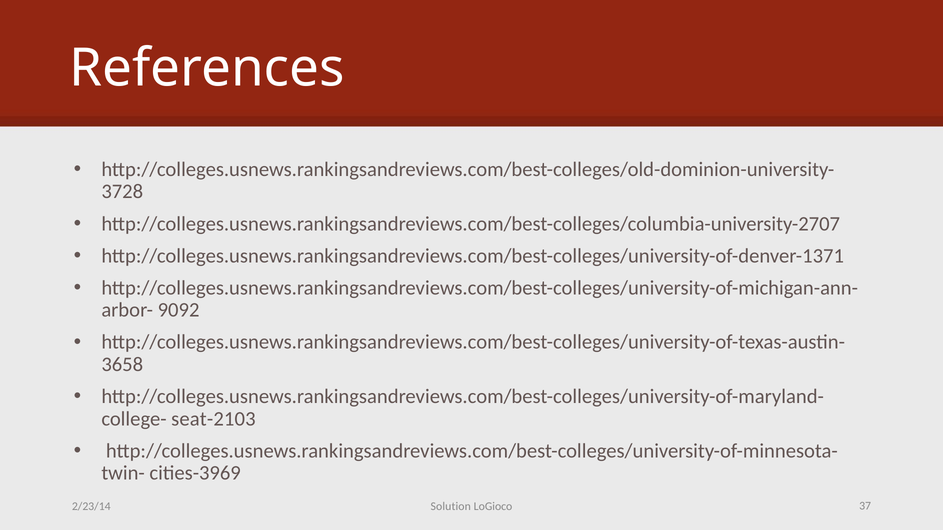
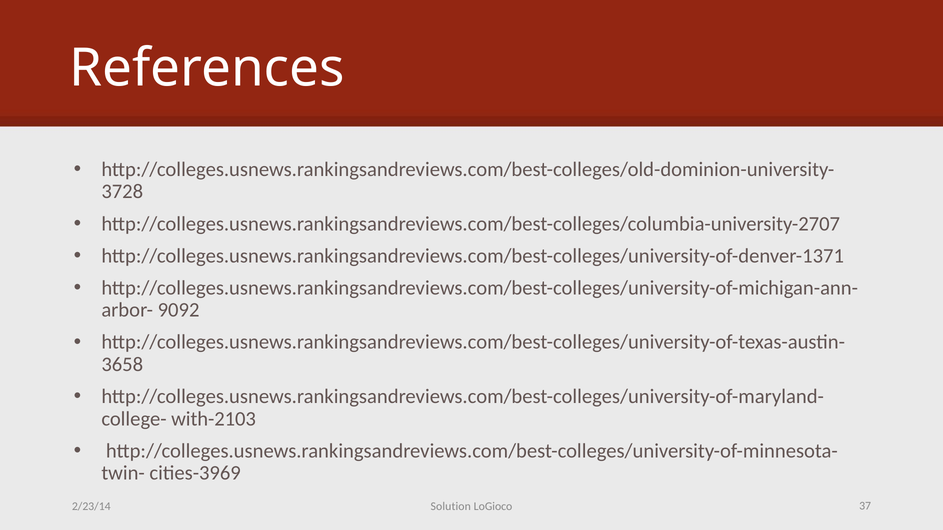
seat-2103: seat-2103 -> with-2103
